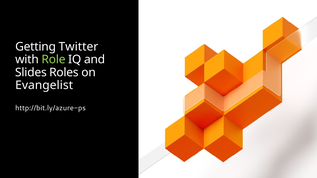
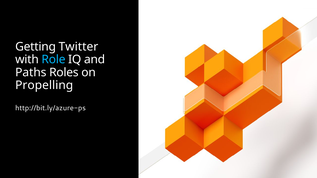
Role colour: light green -> light blue
Slides: Slides -> Paths
Evangelist: Evangelist -> Propelling
